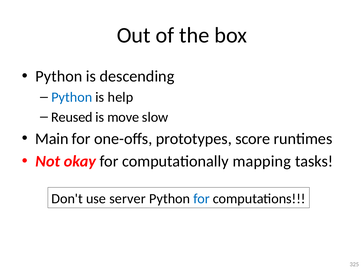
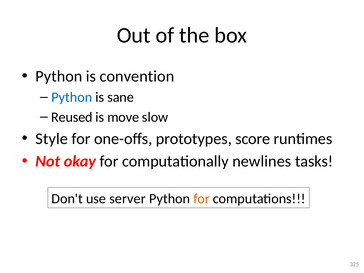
descending: descending -> convention
help: help -> sane
Main: Main -> Style
mapping: mapping -> newlines
for at (202, 199) colour: blue -> orange
